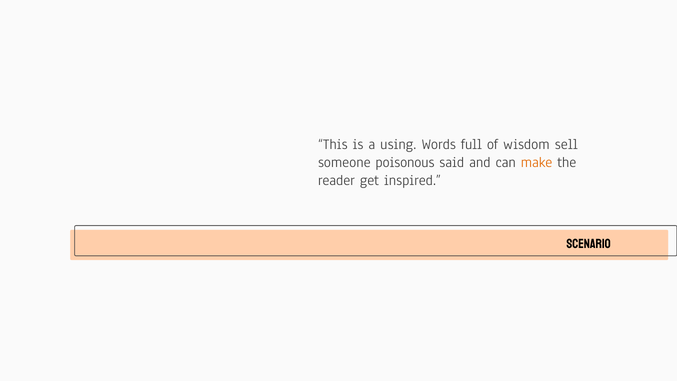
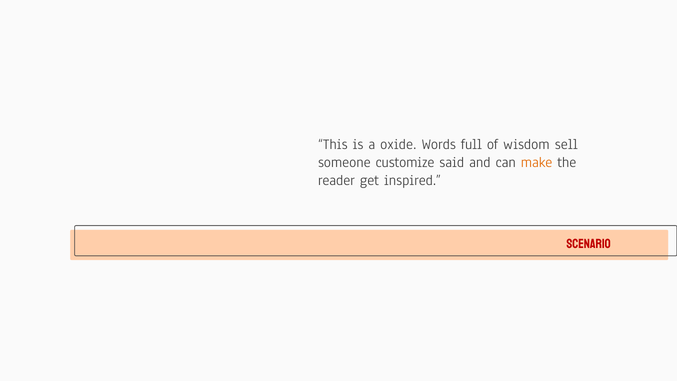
using: using -> oxide
poisonous: poisonous -> customize
Scenario colour: black -> red
